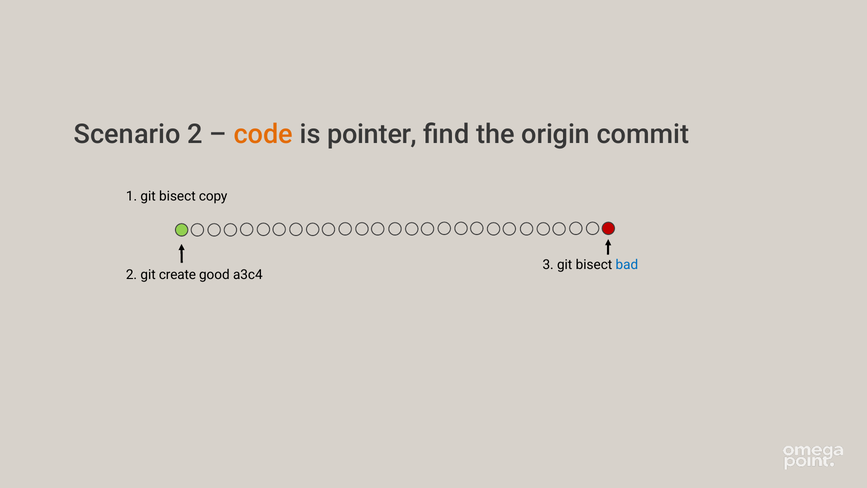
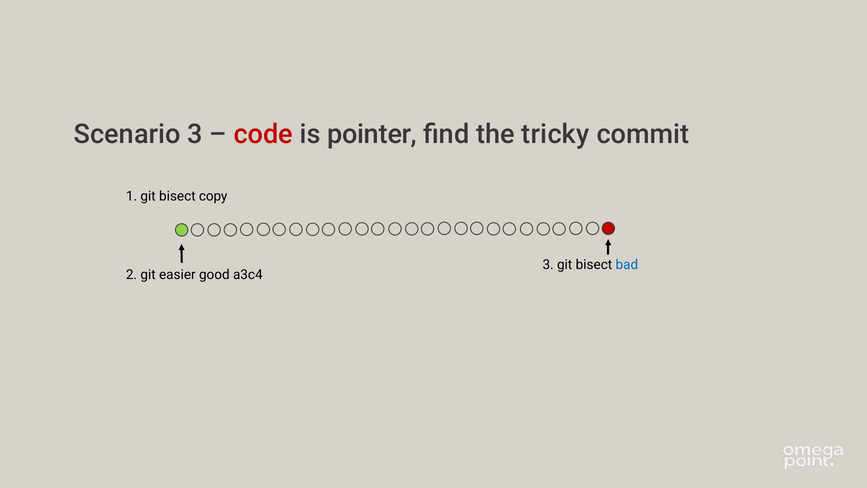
Scenario 2: 2 -> 3
code colour: orange -> red
origin: origin -> tricky
create: create -> easier
